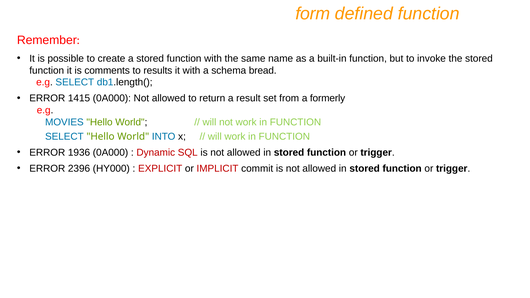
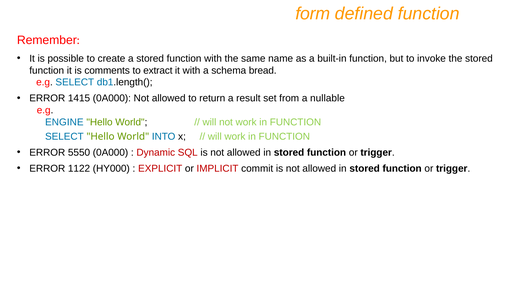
results: results -> extract
formerly: formerly -> nullable
MOVIES: MOVIES -> ENGINE
1936: 1936 -> 5550
2396: 2396 -> 1122
